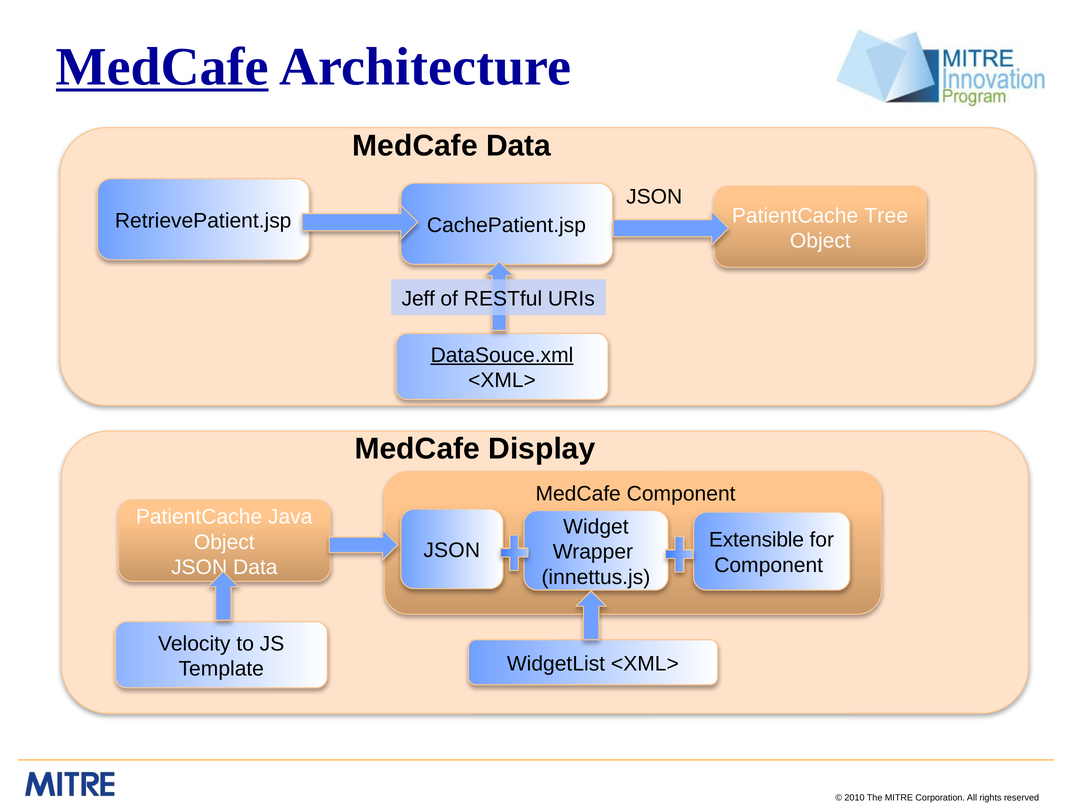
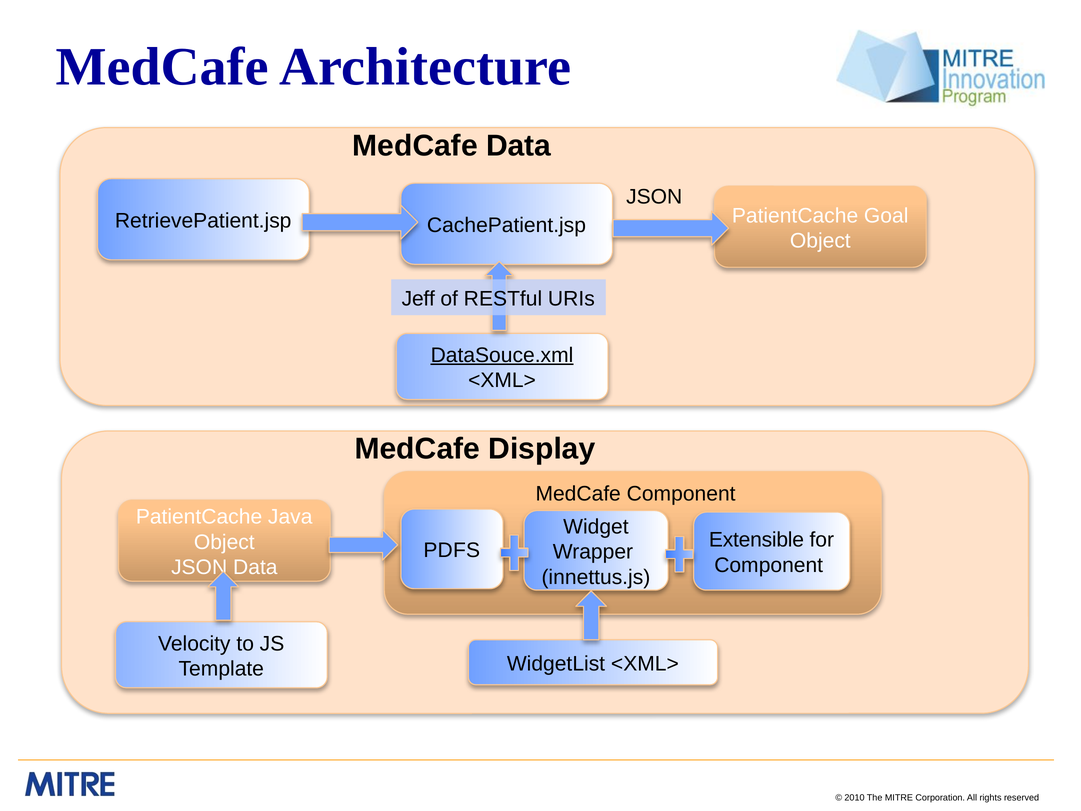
MedCafe at (162, 67) underline: present -> none
Tree: Tree -> Goal
JSON at (452, 550): JSON -> PDFS
